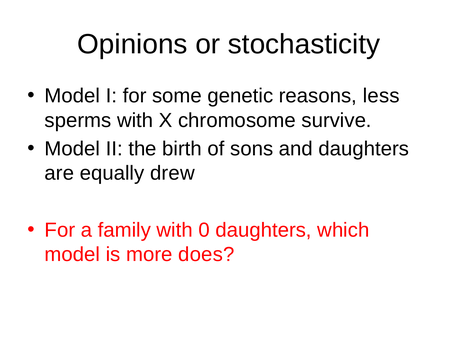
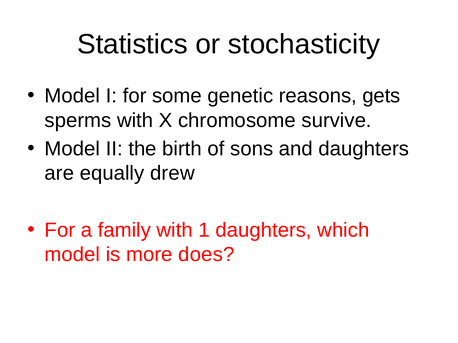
Opinions: Opinions -> Statistics
less: less -> gets
0: 0 -> 1
